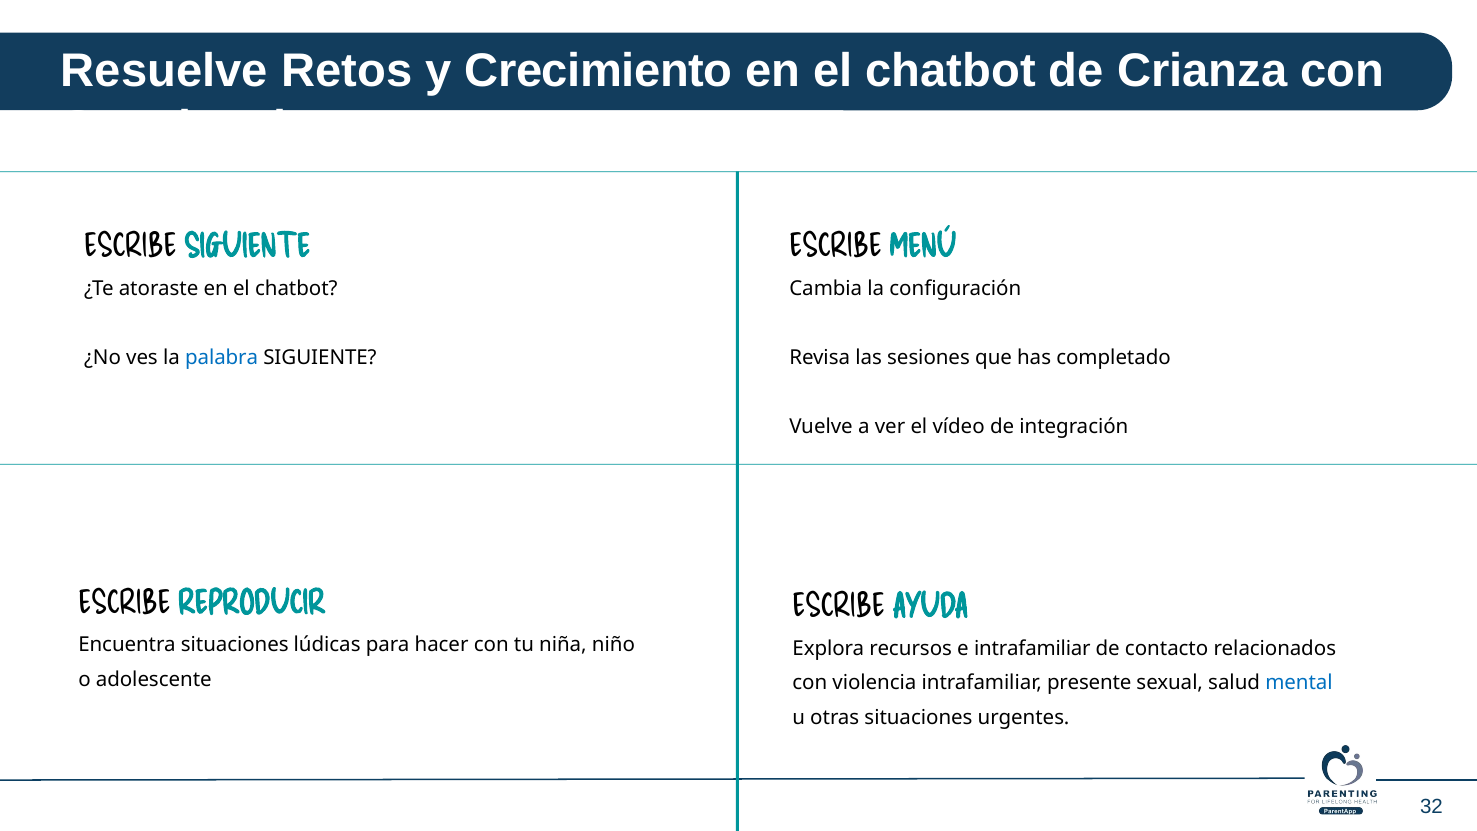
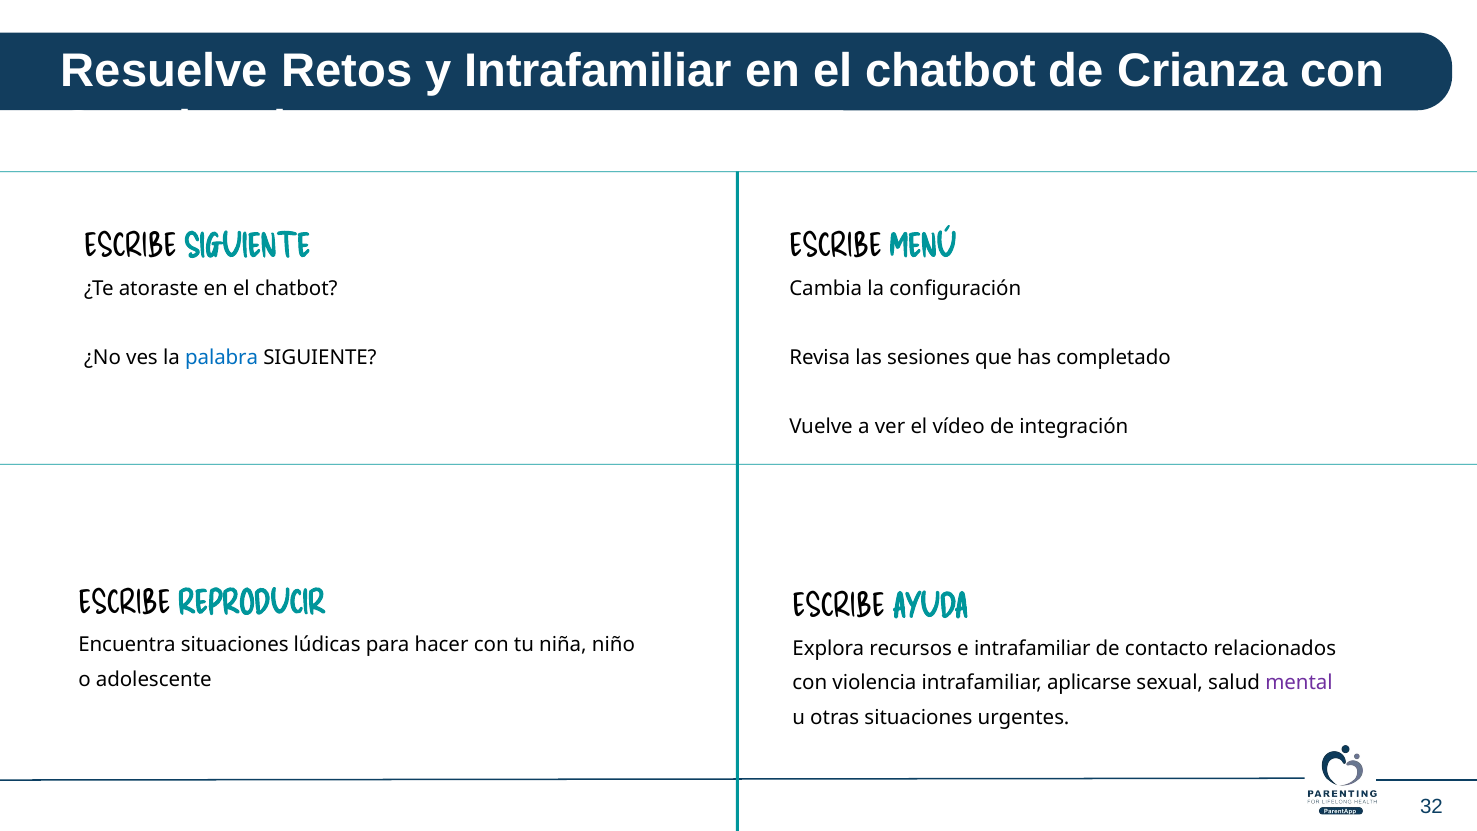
y Crecimiento: Crecimiento -> Intrafamiliar
presente: presente -> aplicarse
mental colour: blue -> purple
